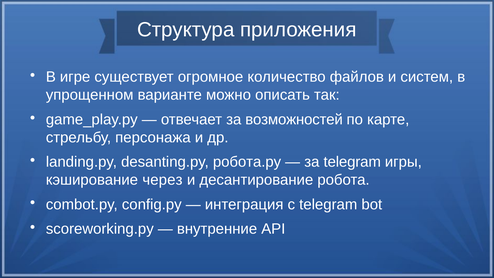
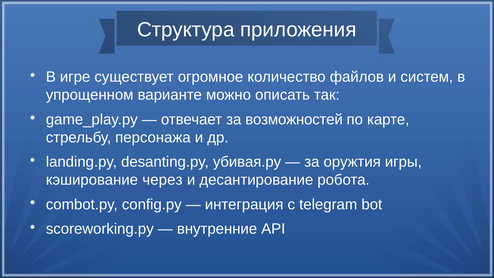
робота.py: робота.py -> убивая.py
за telegram: telegram -> оружтия
